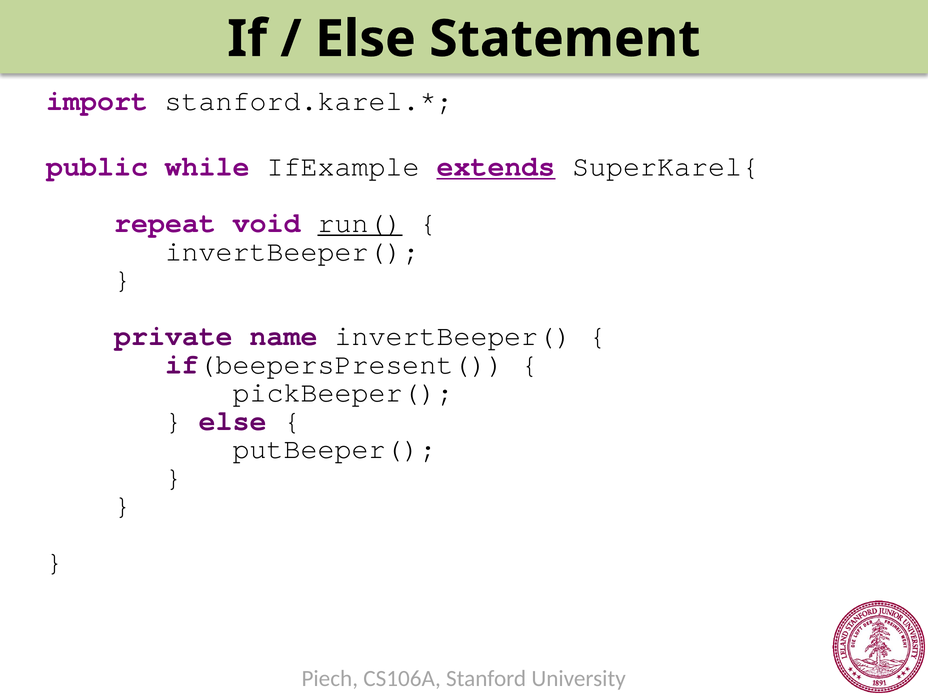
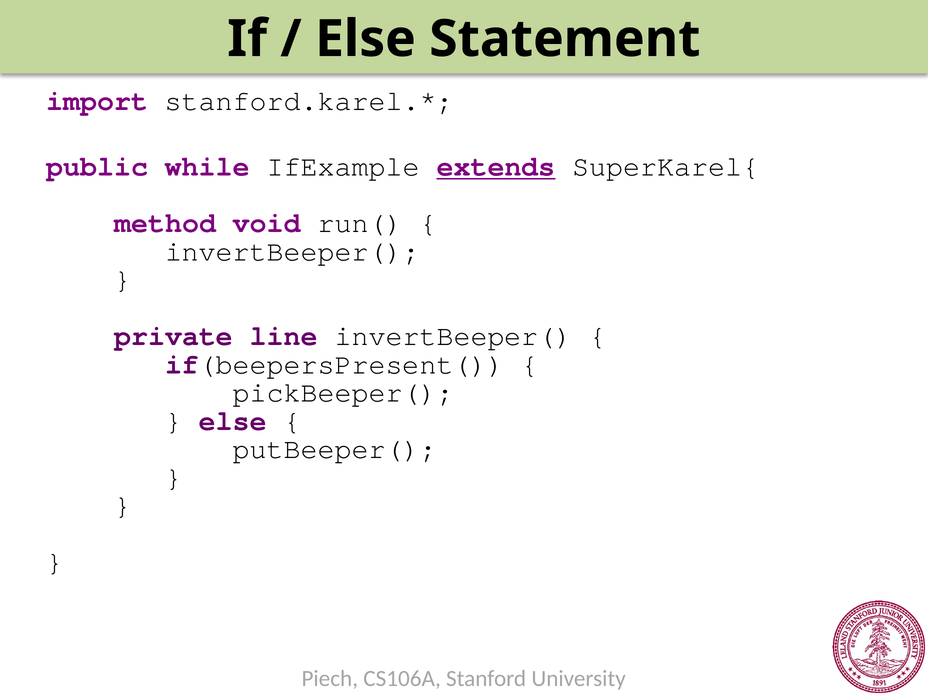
repeat: repeat -> method
run( underline: present -> none
name: name -> line
